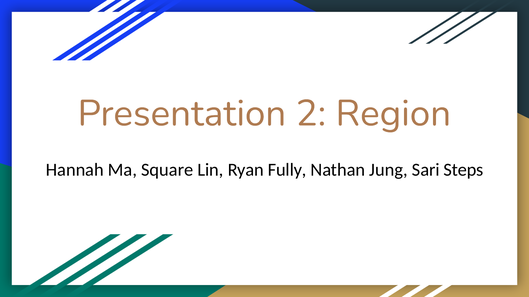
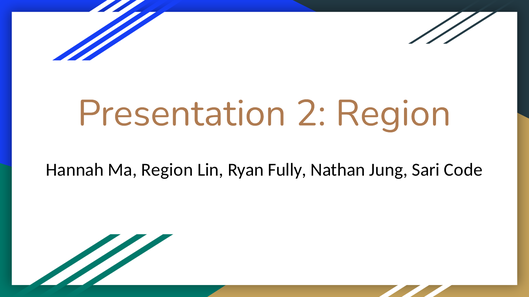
Ma Square: Square -> Region
Steps: Steps -> Code
